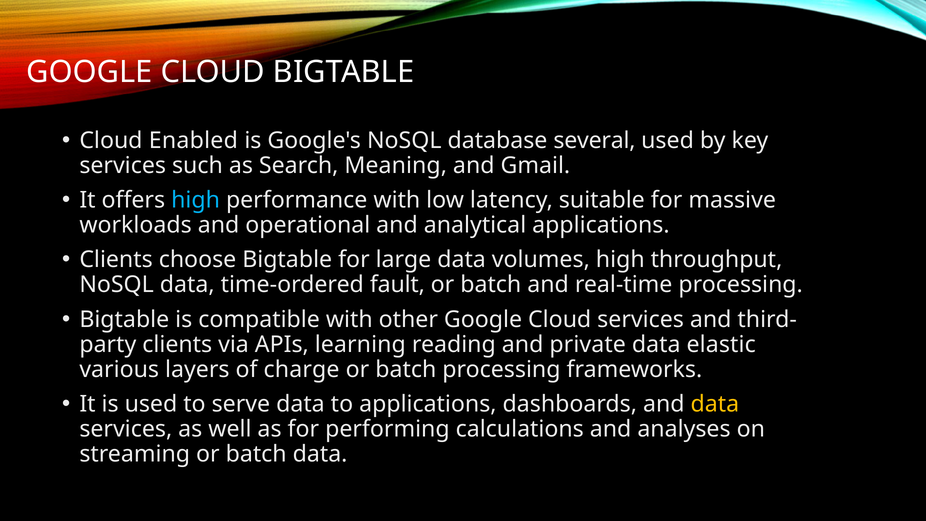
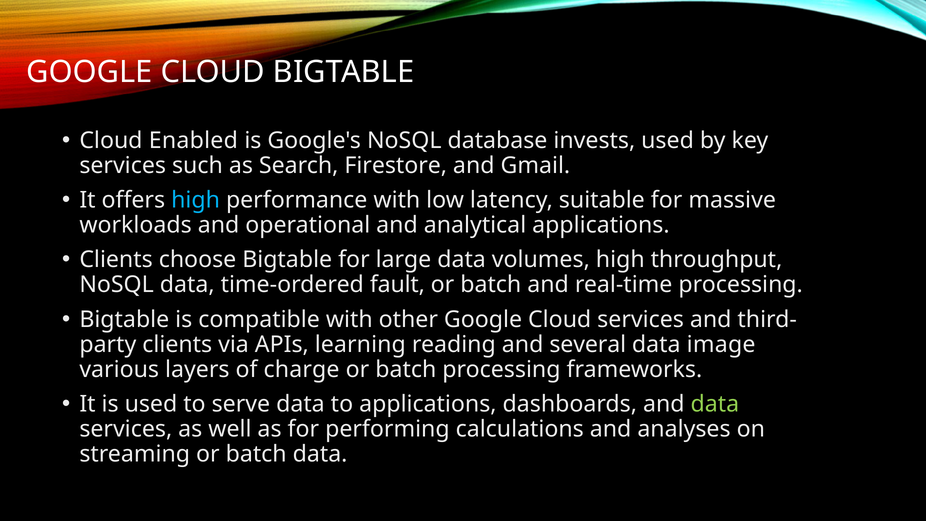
several: several -> invests
Meaning: Meaning -> Firestore
private: private -> several
elastic: elastic -> image
data at (715, 404) colour: yellow -> light green
